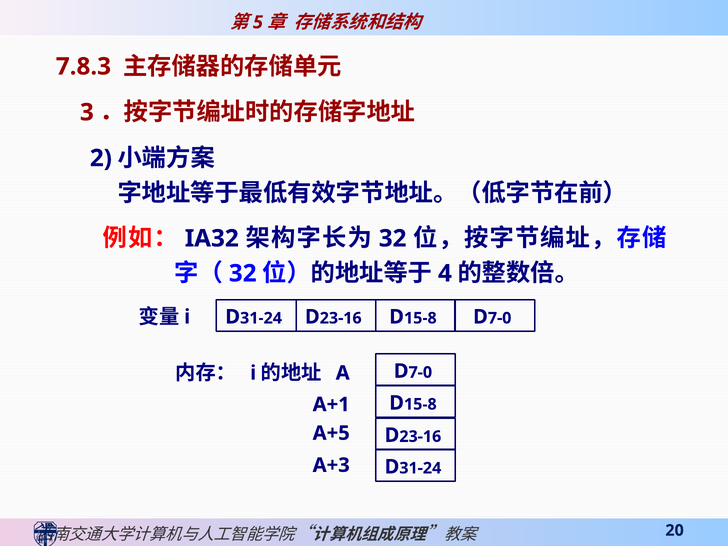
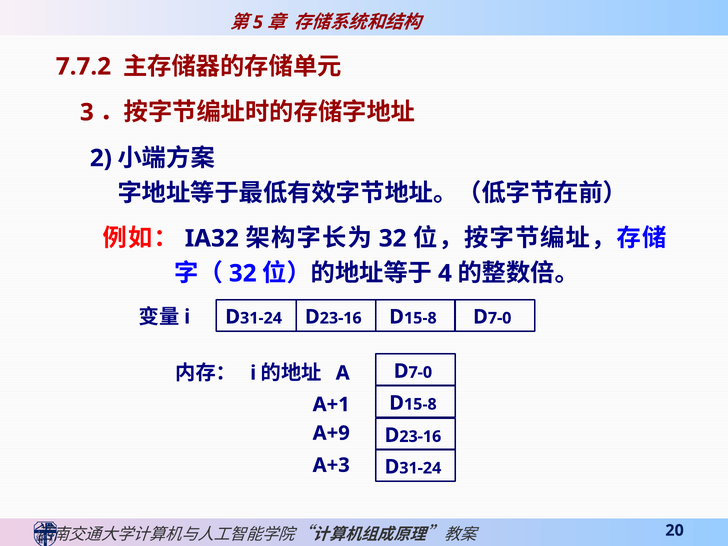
7.8.3: 7.8.3 -> 7.7.2
A+5: A+5 -> A+9
